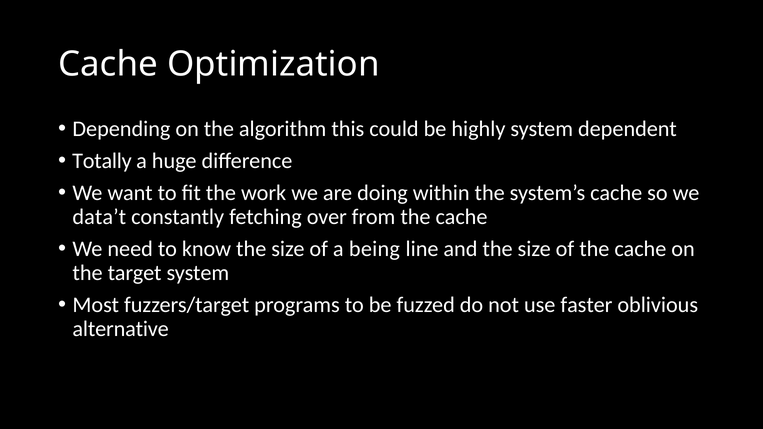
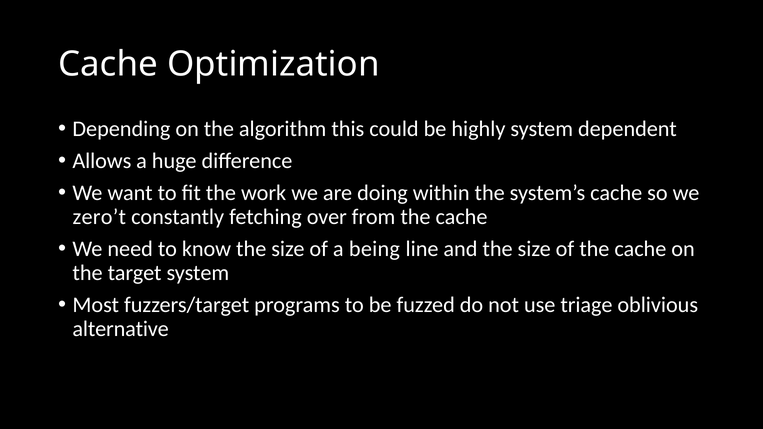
Totally: Totally -> Allows
data’t: data’t -> zero’t
faster: faster -> triage
